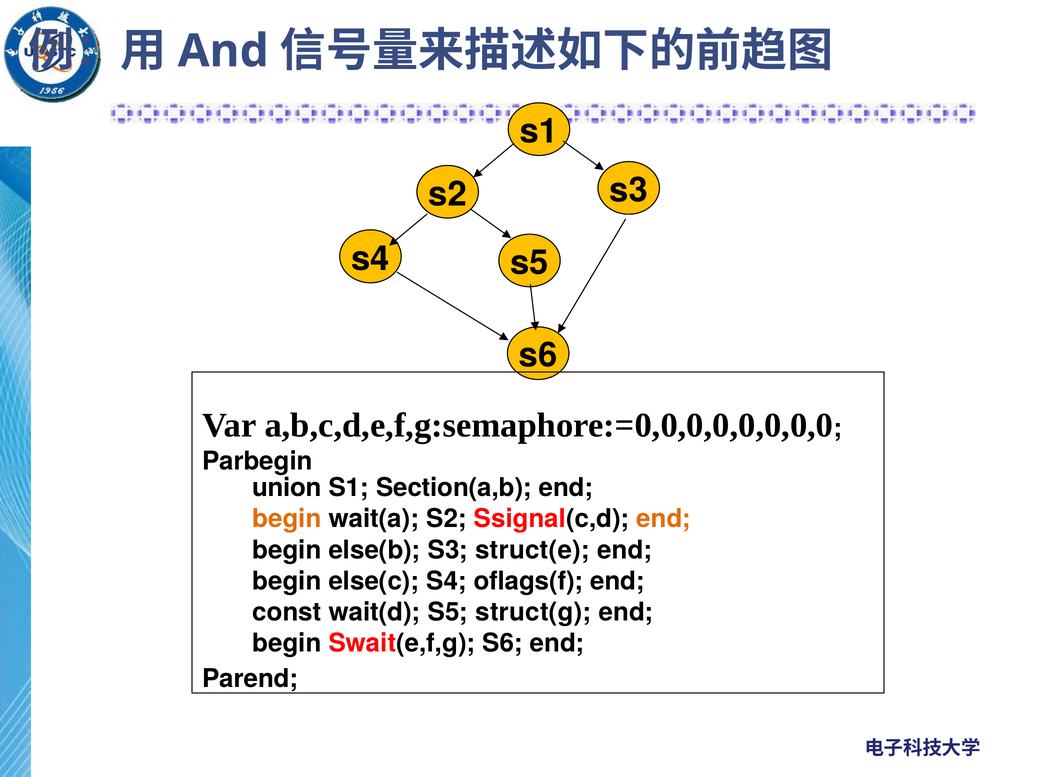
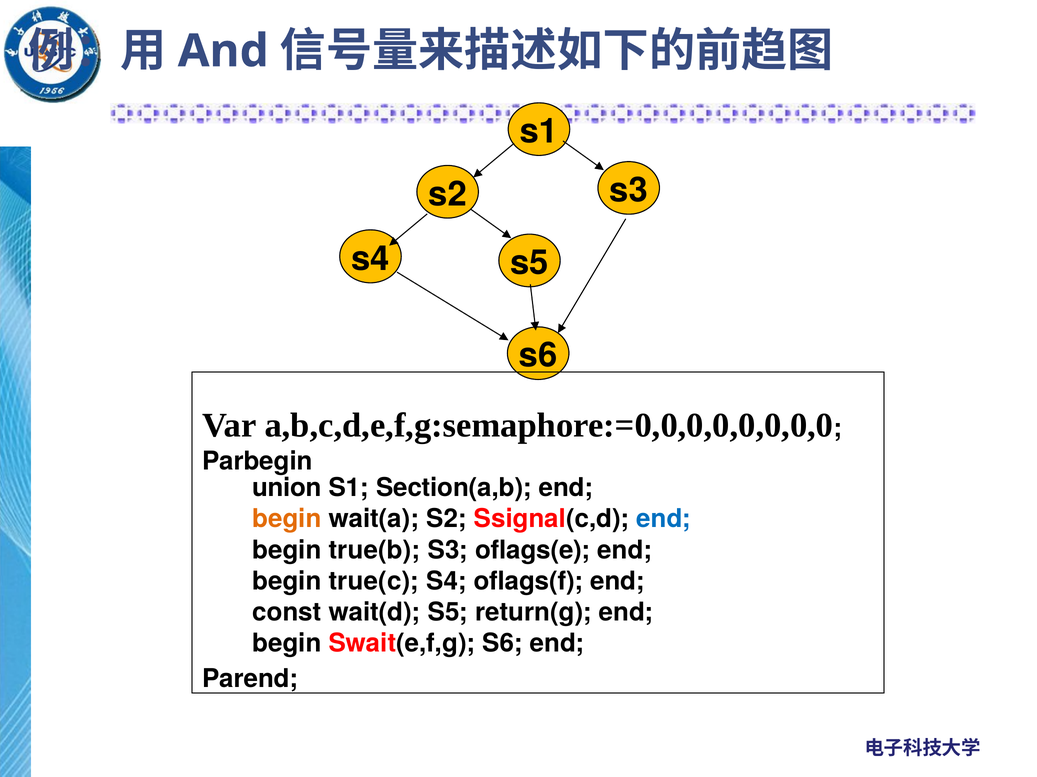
end at (664, 519) colour: orange -> blue
else(b: else(b -> true(b
struct(e: struct(e -> oflags(e
else(c: else(c -> true(c
struct(g: struct(g -> return(g
